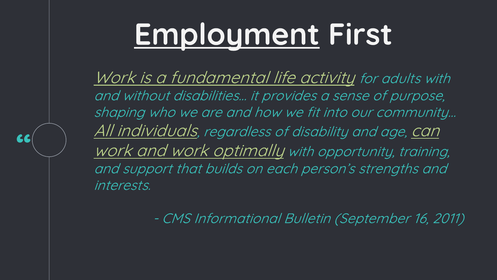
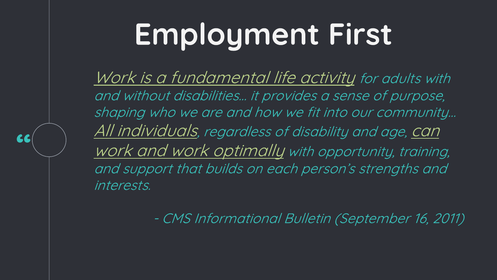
Employment underline: present -> none
